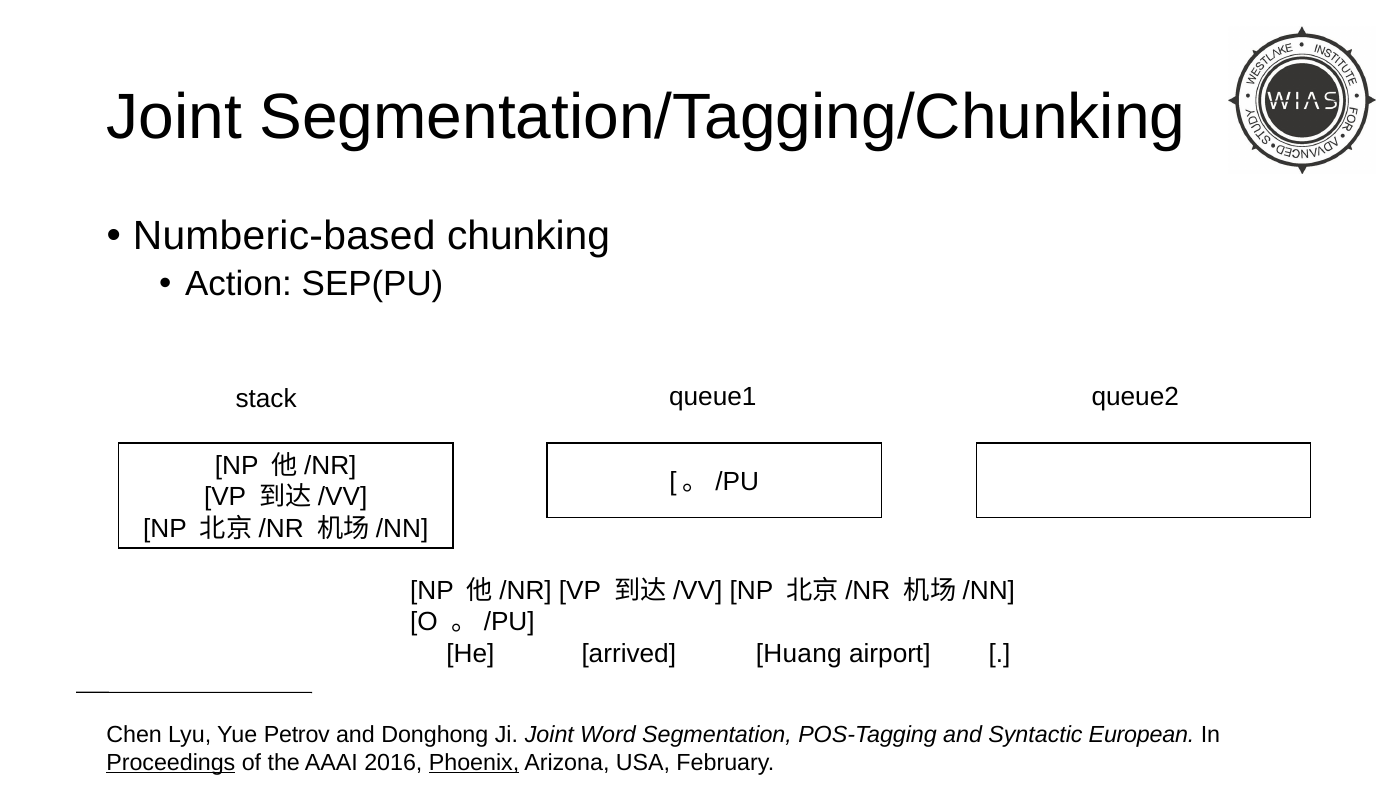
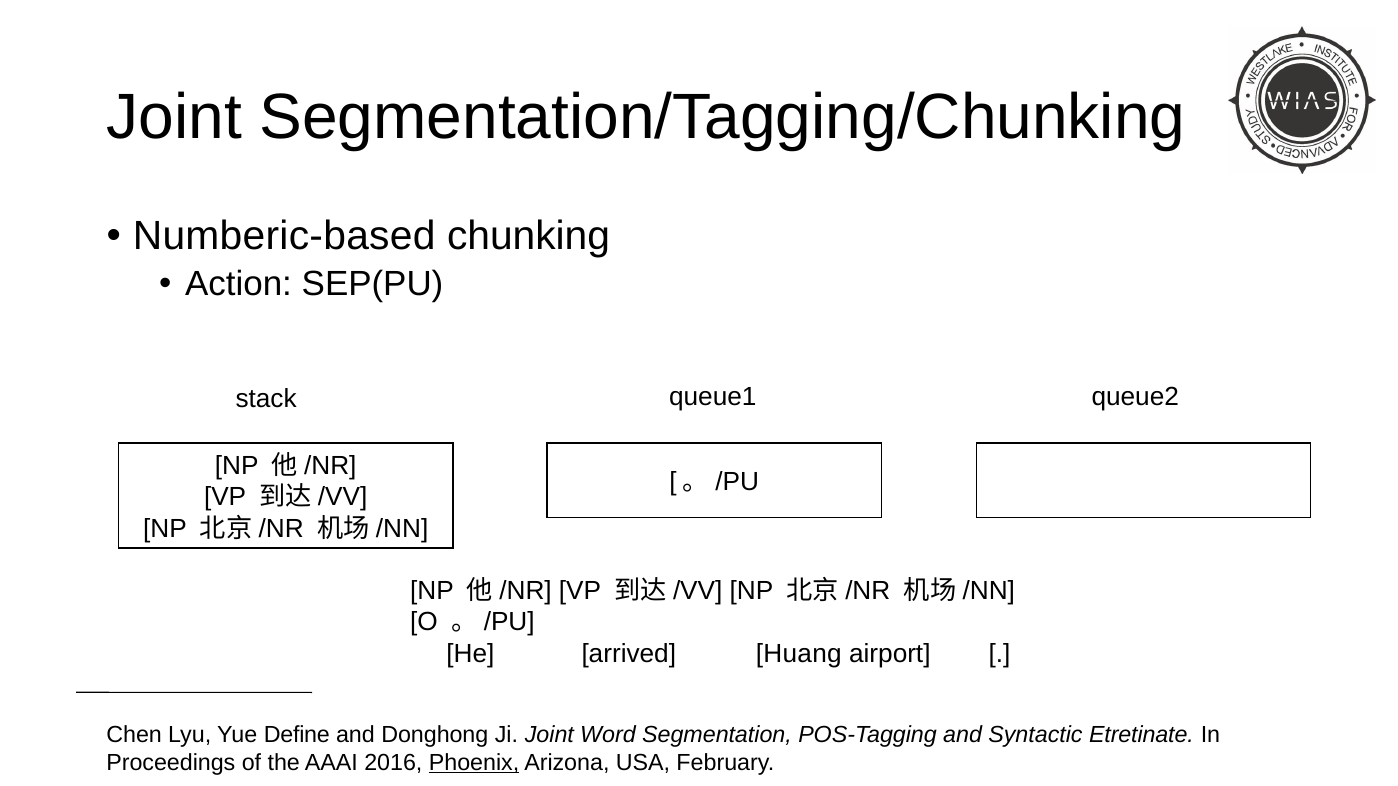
Petrov: Petrov -> Define
European: European -> Etretinate
Proceedings underline: present -> none
